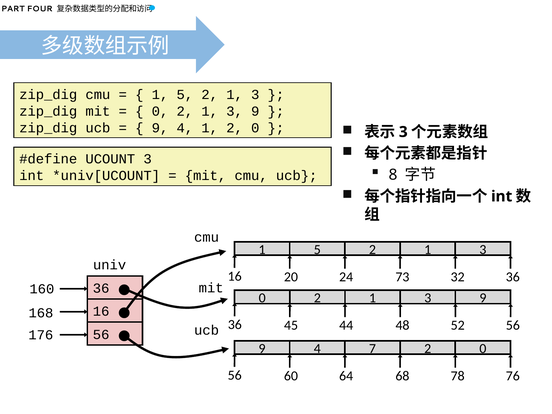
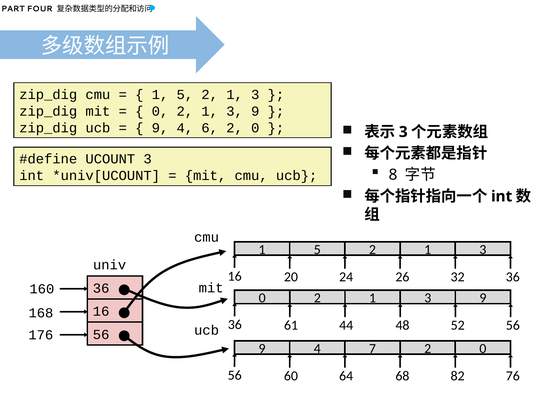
4 1: 1 -> 6
73: 73 -> 26
45: 45 -> 61
78: 78 -> 82
